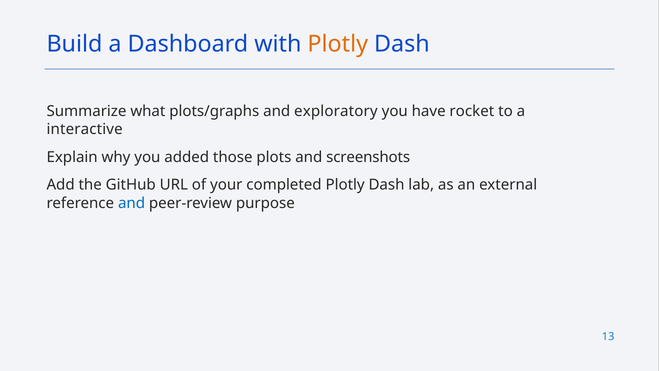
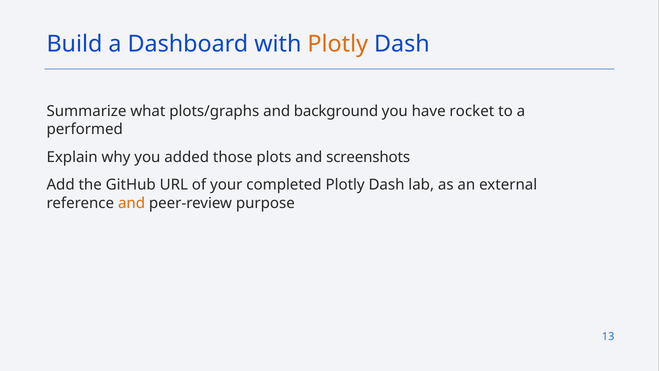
exploratory: exploratory -> background
interactive: interactive -> performed
and at (132, 203) colour: blue -> orange
